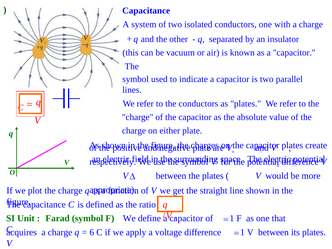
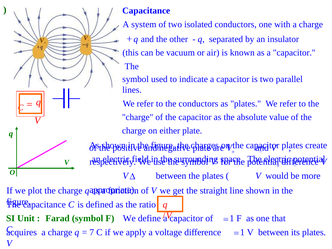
6: 6 -> 7
